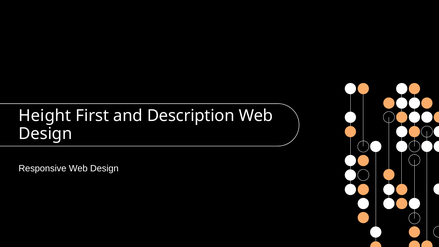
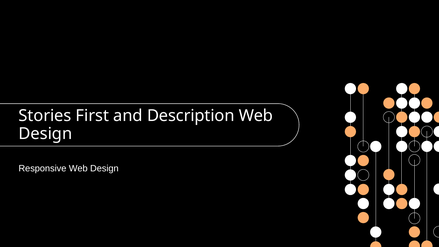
Height: Height -> Stories
